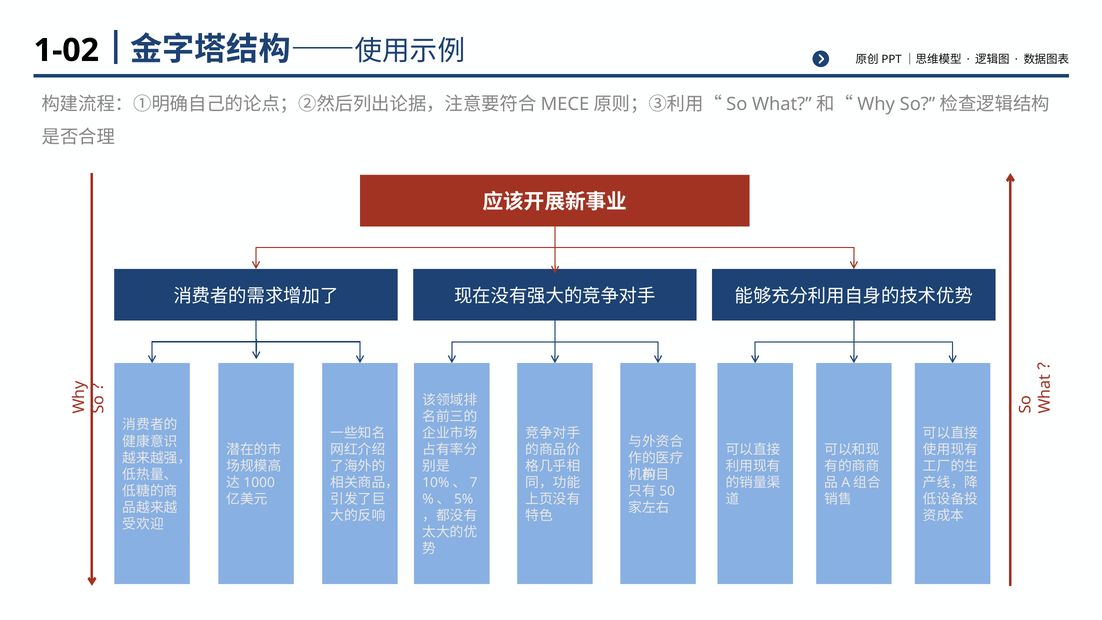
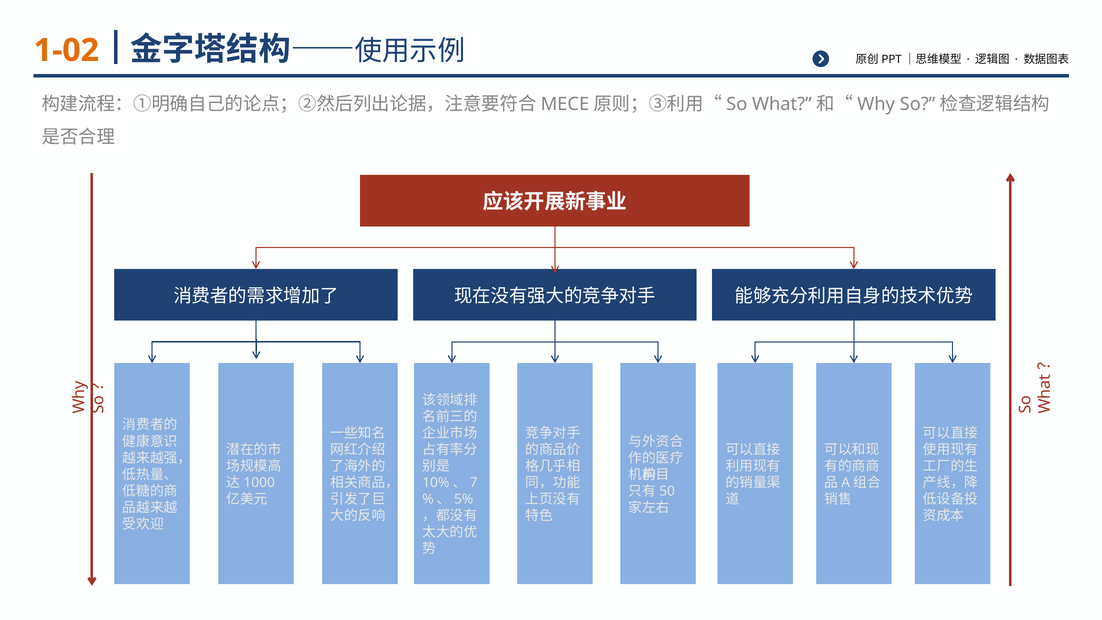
1-02 colour: black -> orange
